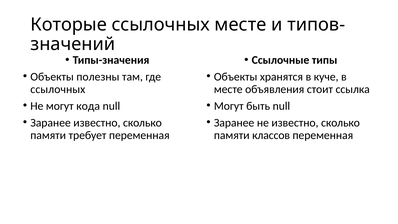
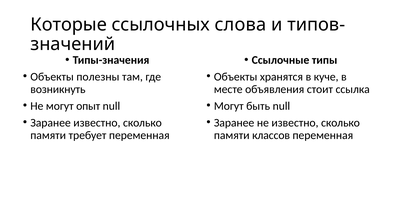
ссылочных месте: месте -> слова
ссылочных at (58, 89): ссылочных -> возникнуть
кода: кода -> опыт
